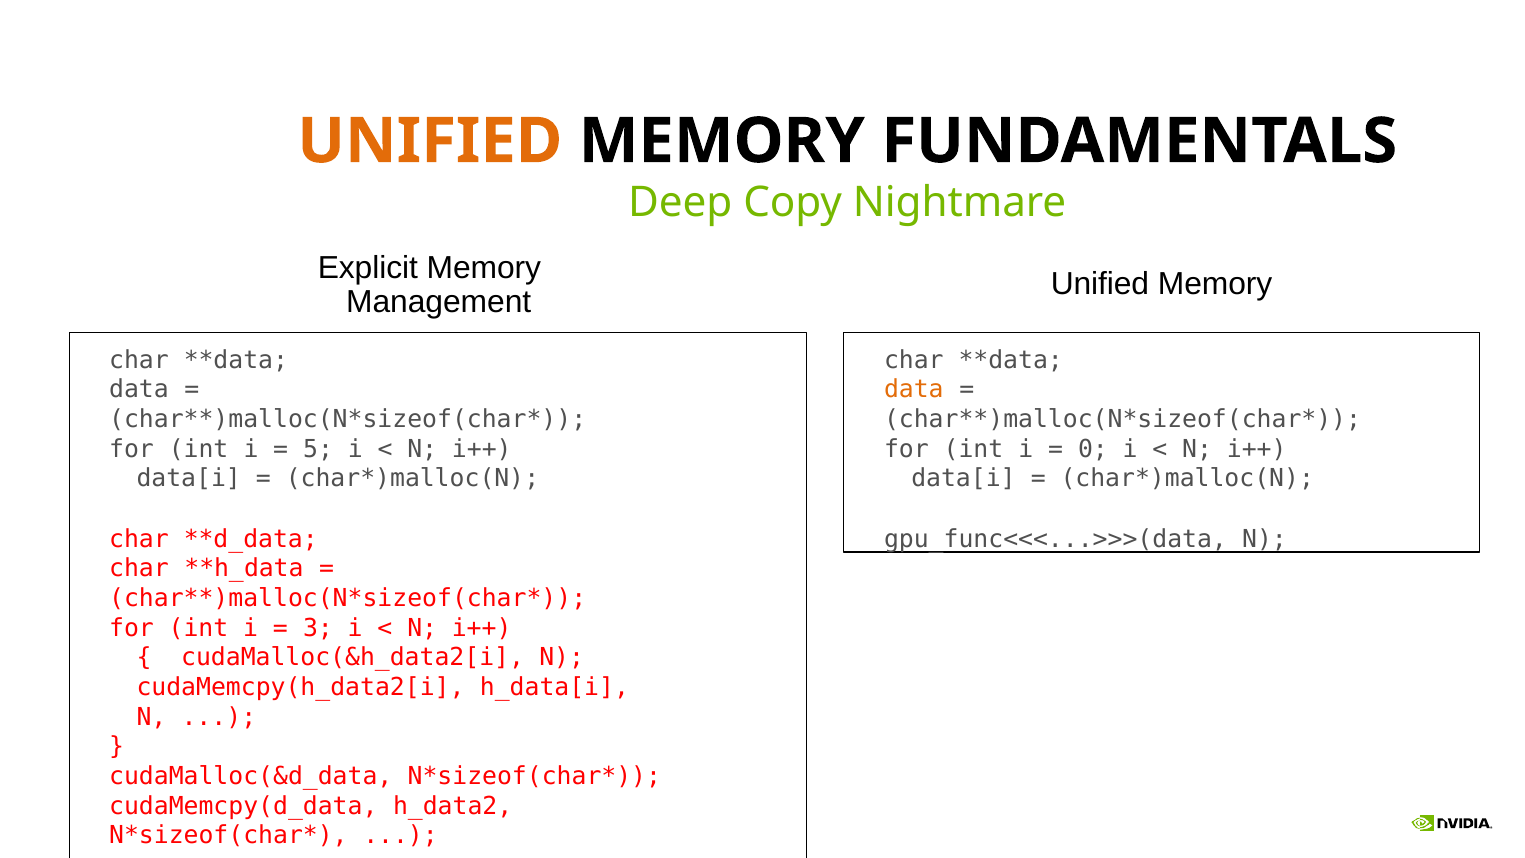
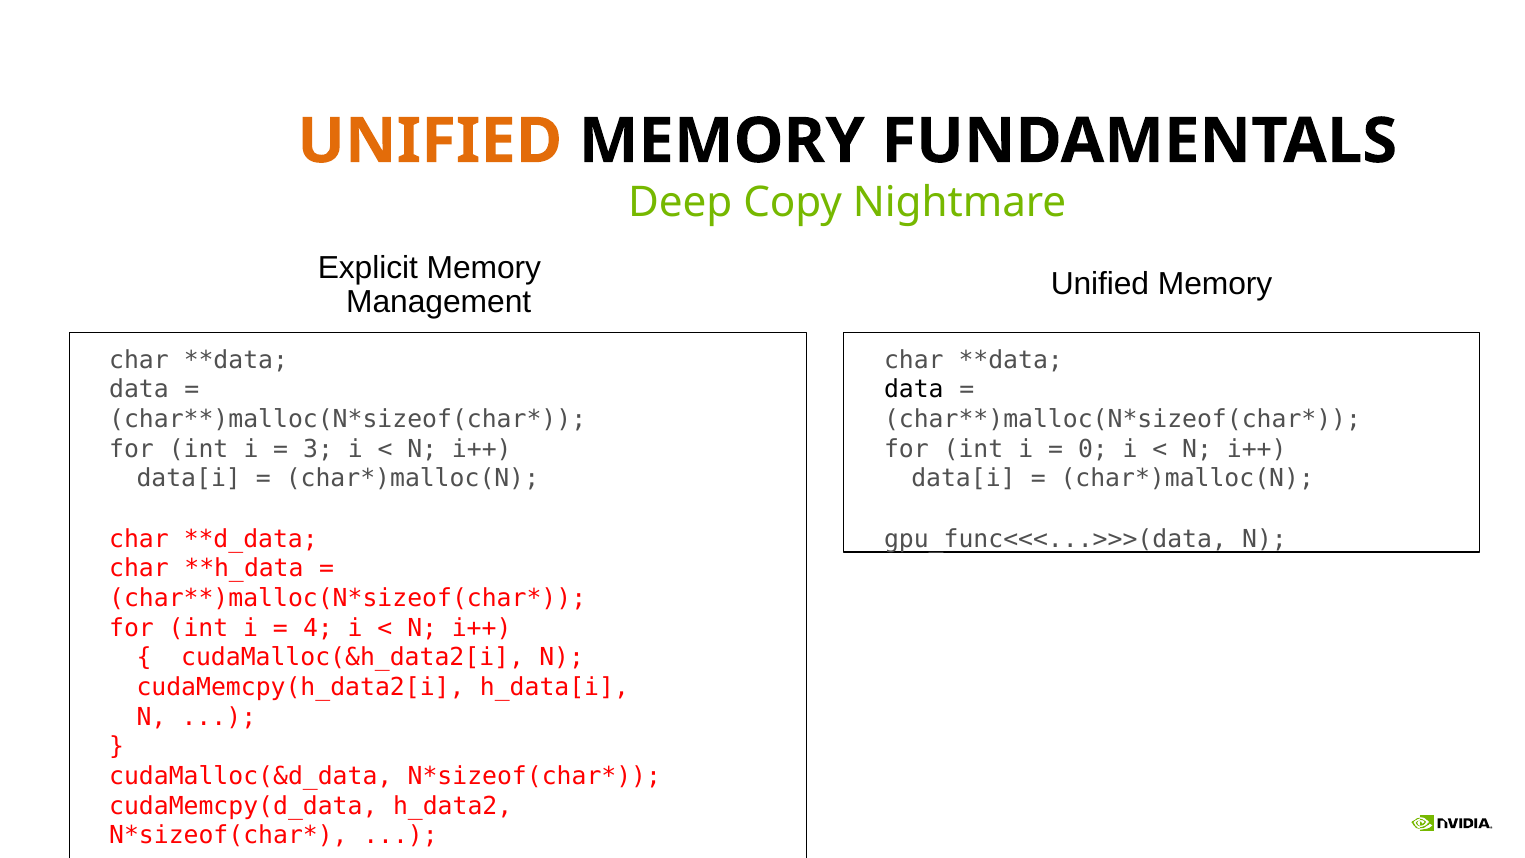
data at (914, 390) colour: orange -> black
5: 5 -> 3
3: 3 -> 4
